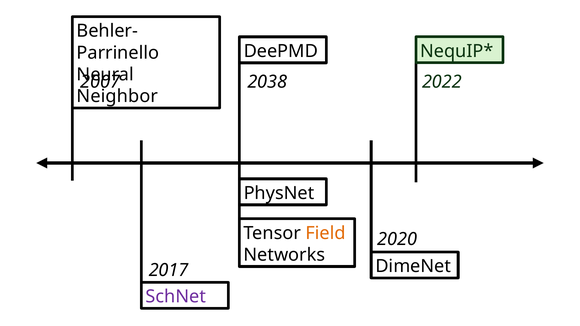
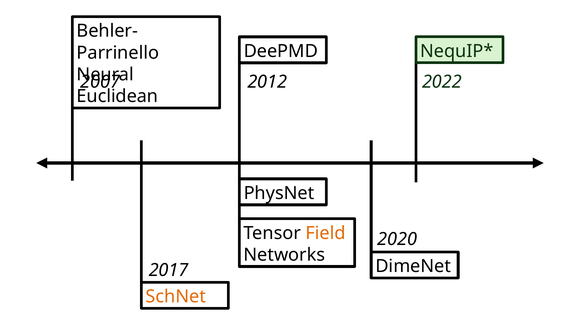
2038: 2038 -> 2012
Neighbor: Neighbor -> Euclidean
SchNet colour: purple -> orange
